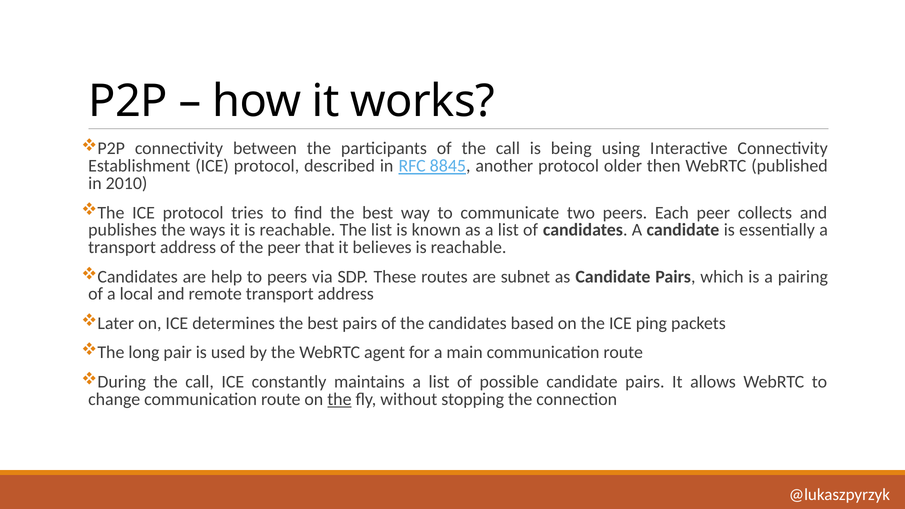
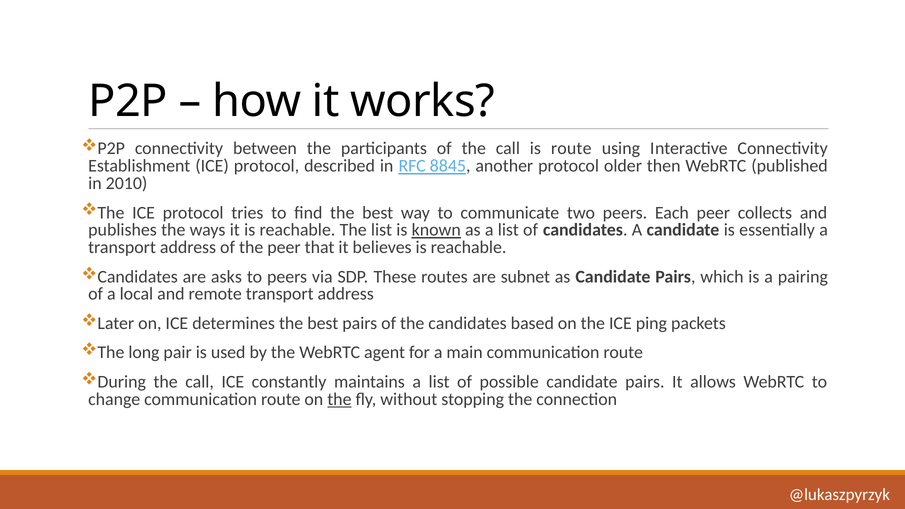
is being: being -> route
known underline: none -> present
help: help -> asks
